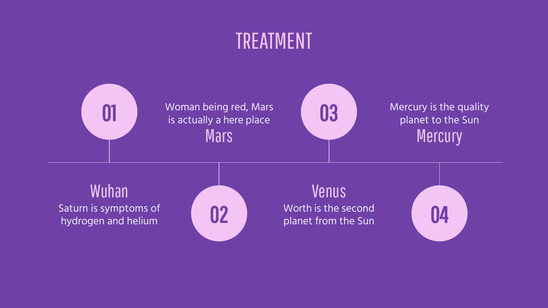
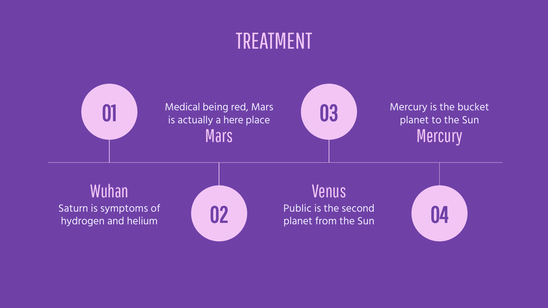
Woman: Woman -> Medical
quality: quality -> bucket
Worth: Worth -> Public
